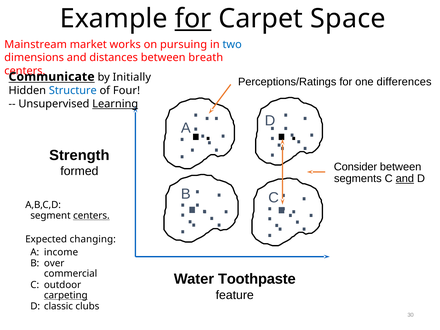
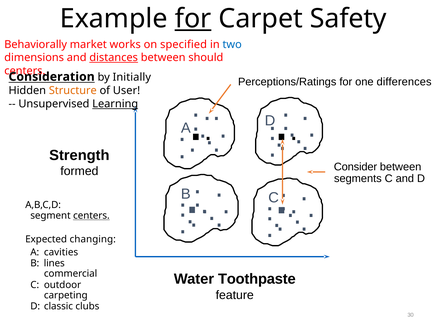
Space: Space -> Safety
Mainstream: Mainstream -> Behaviorally
pursuing: pursuing -> specified
distances underline: none -> present
breath: breath -> should
Communicate: Communicate -> Consideration
Structure colour: blue -> orange
Four: Four -> User
and at (405, 179) underline: present -> none
income: income -> cavities
over: over -> lines
carpeting underline: present -> none
